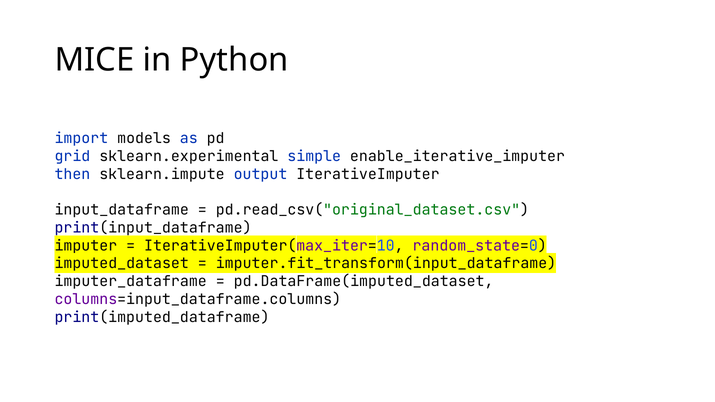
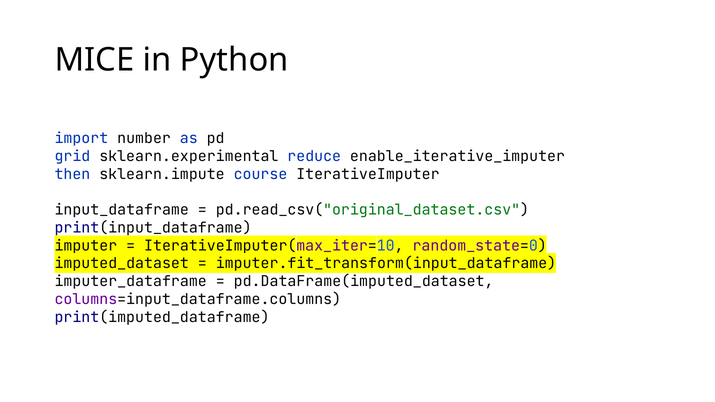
models: models -> number
simple: simple -> reduce
output: output -> course
